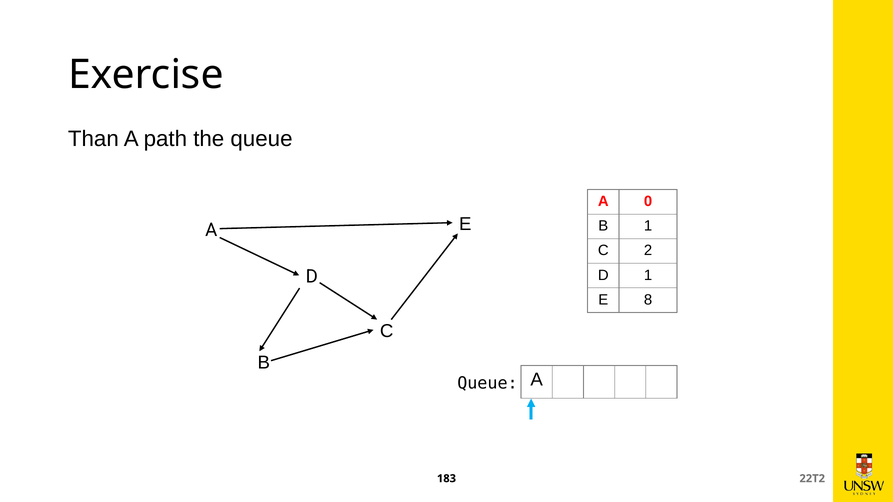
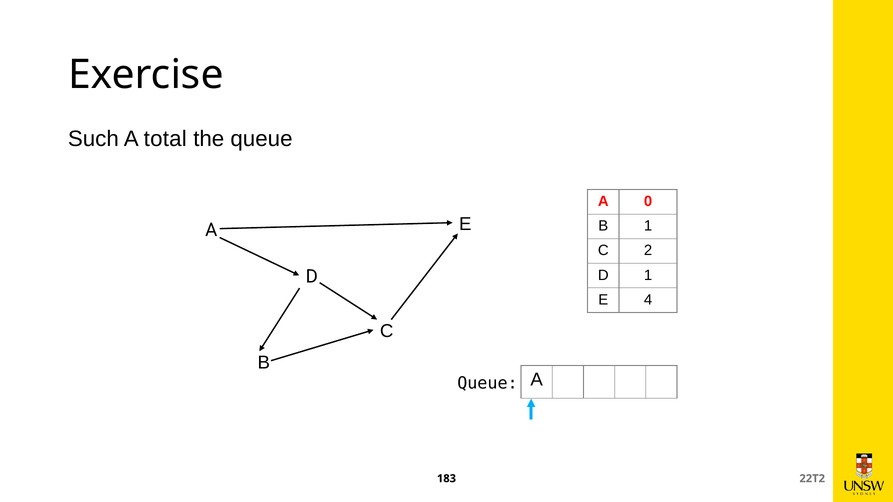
Than: Than -> Such
path: path -> total
8: 8 -> 4
